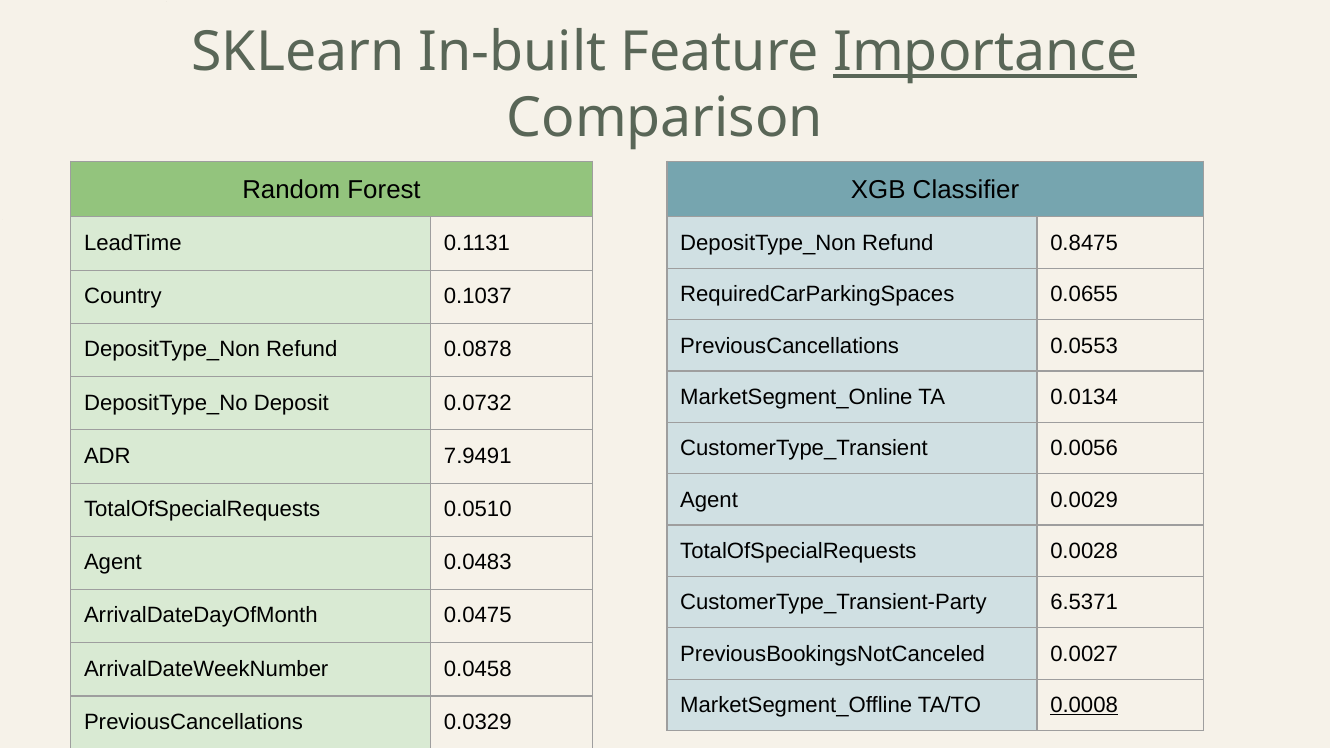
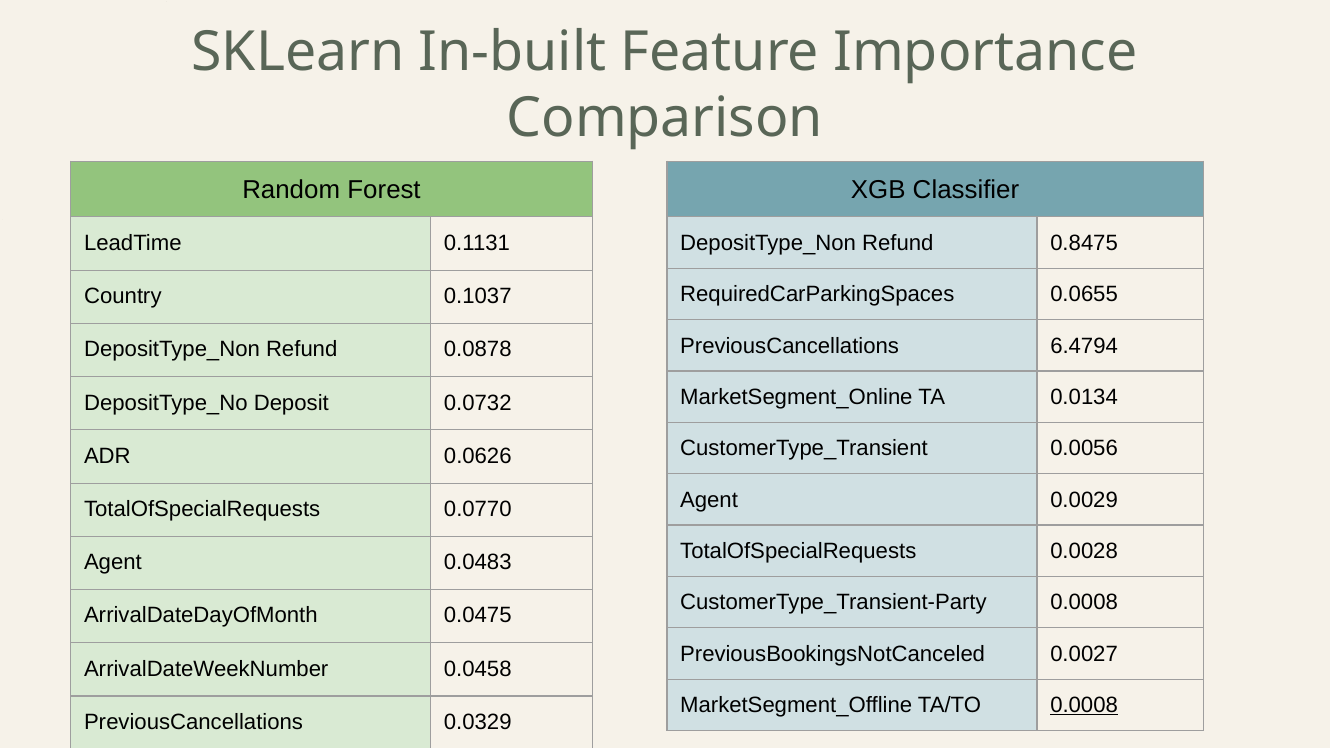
Importance underline: present -> none
0.0553: 0.0553 -> 6.4794
7.9491: 7.9491 -> 0.0626
0.0510: 0.0510 -> 0.0770
6.5371 at (1084, 603): 6.5371 -> 0.0008
